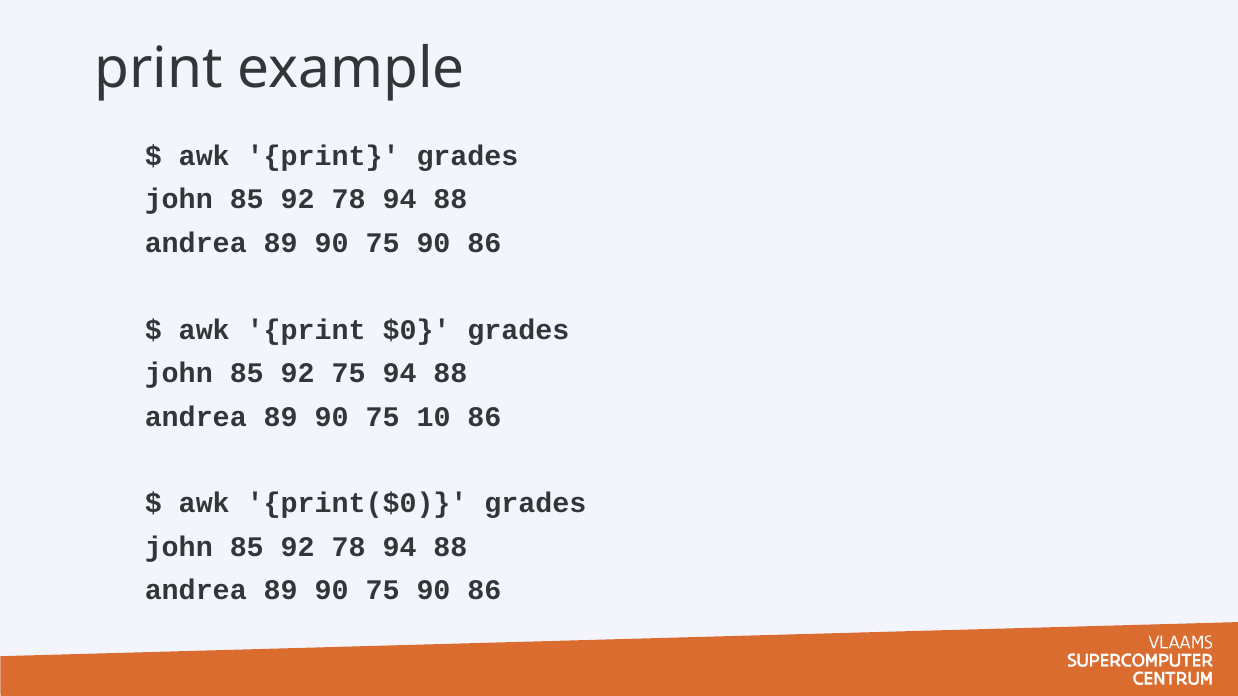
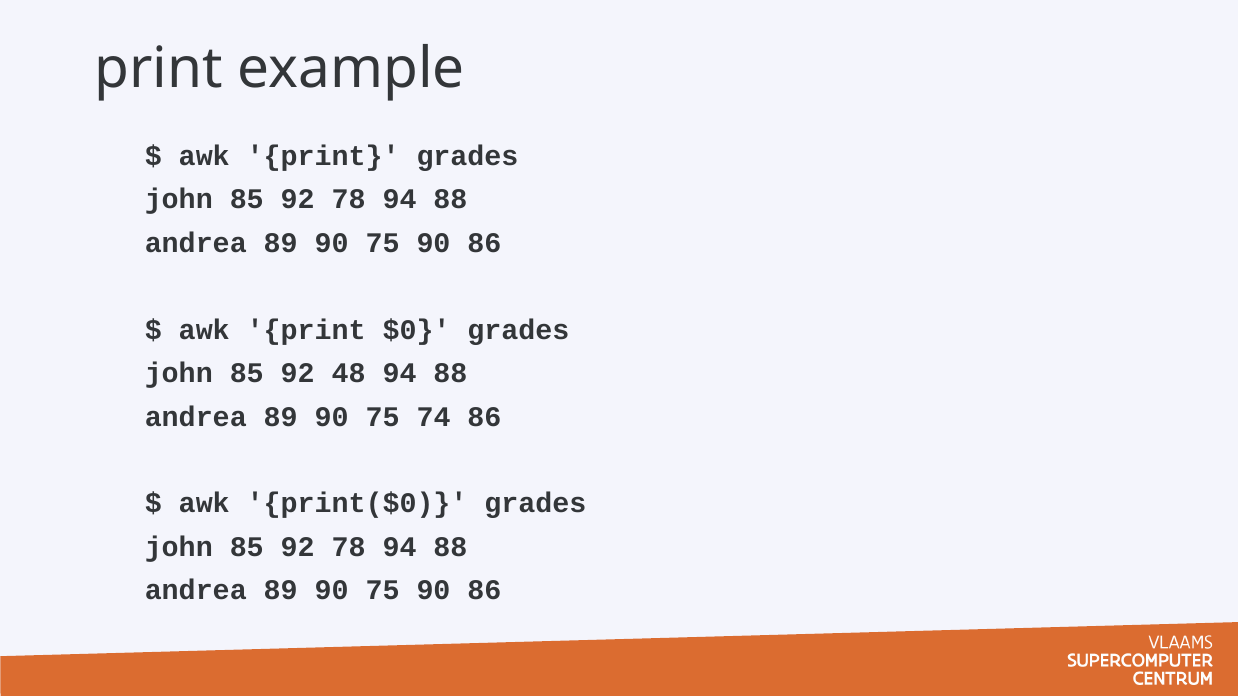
92 75: 75 -> 48
10: 10 -> 74
